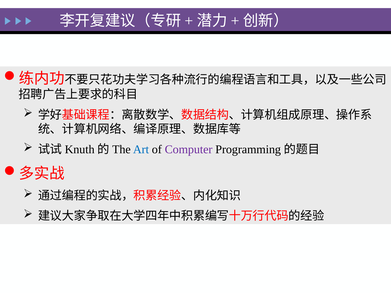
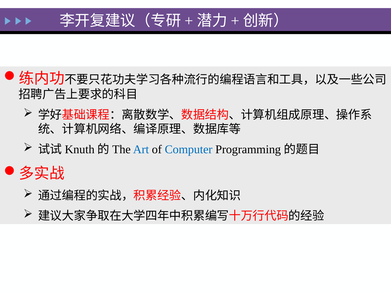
Computer colour: purple -> blue
